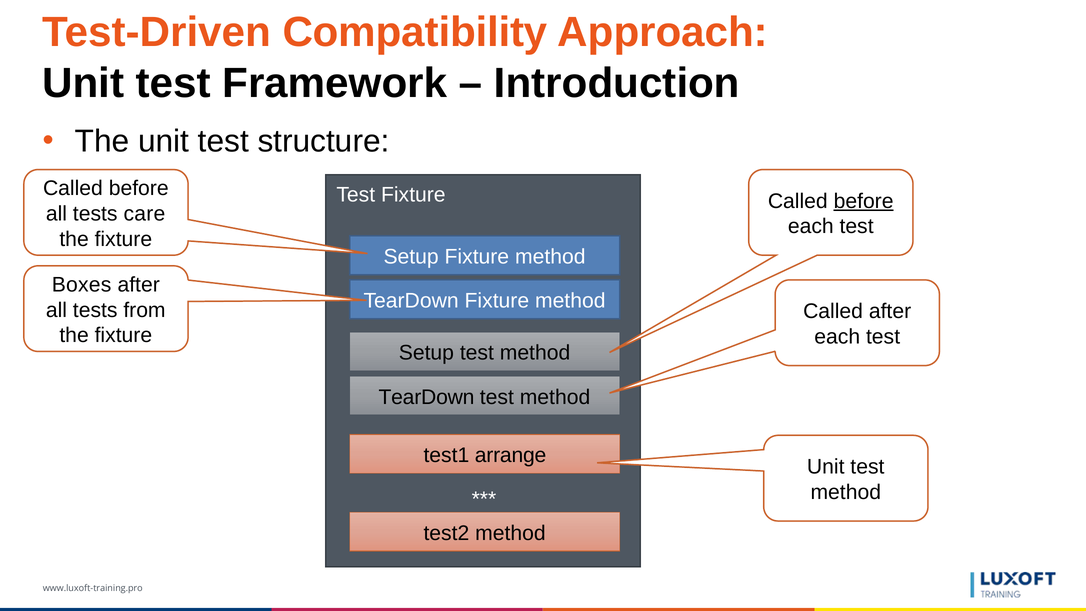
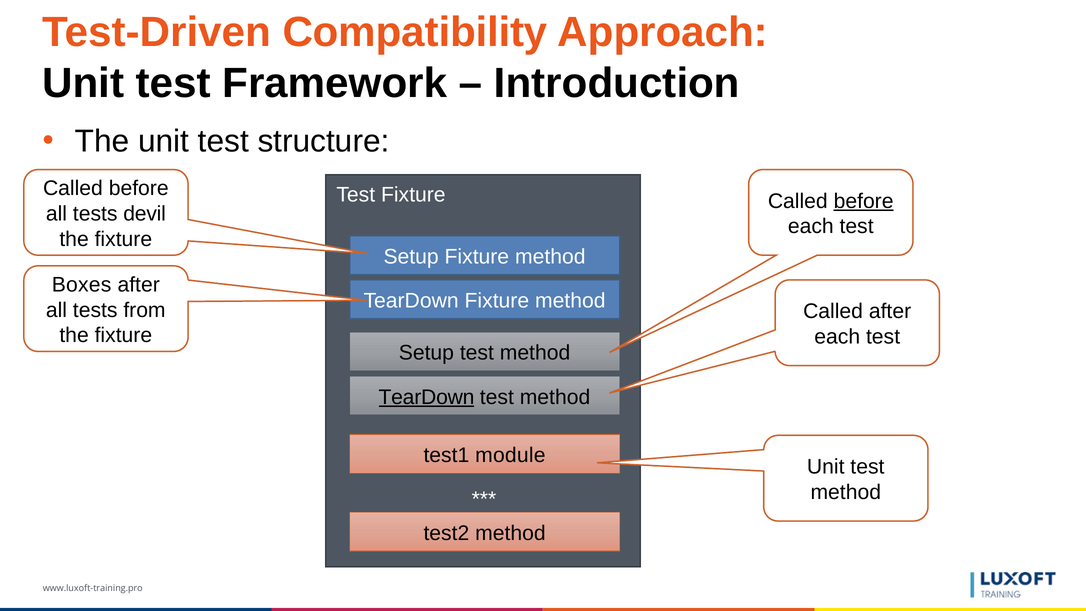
care: care -> devil
TearDown at (426, 397) underline: none -> present
arrange: arrange -> module
